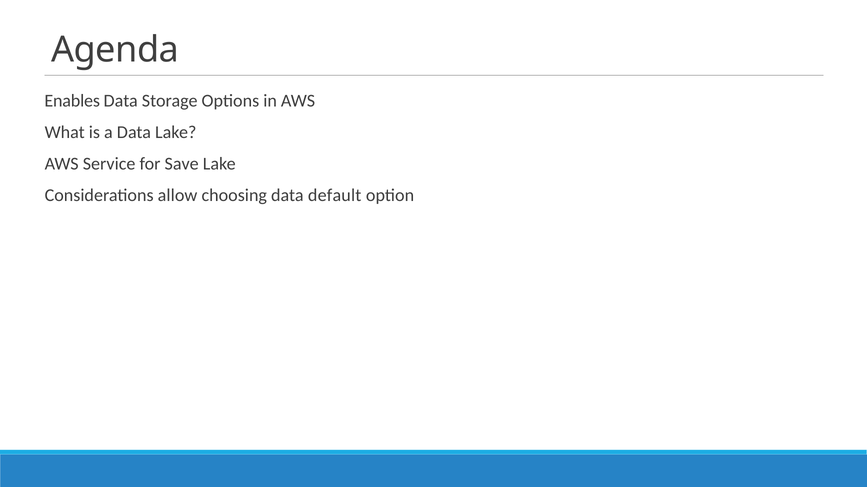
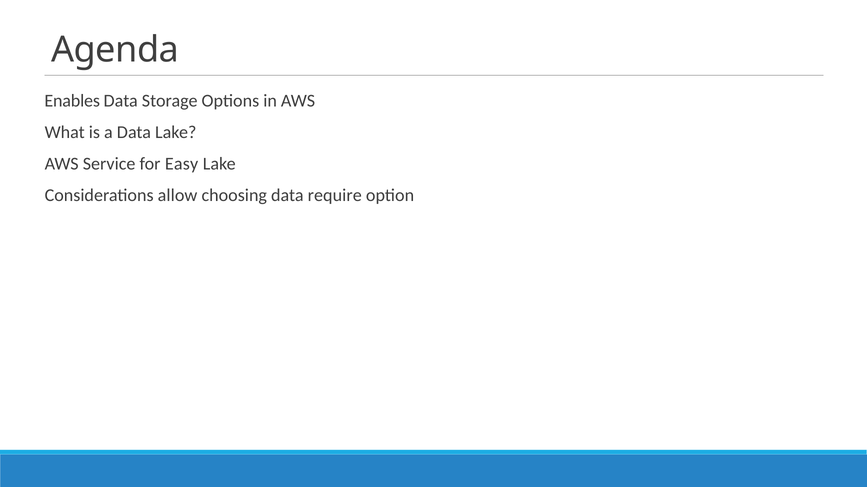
Save: Save -> Easy
default: default -> require
